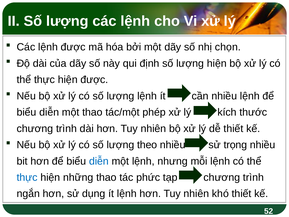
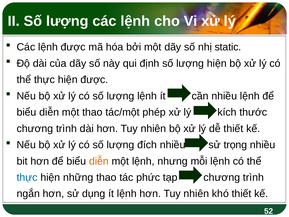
chọn: chọn -> static
theo: theo -> đích
diễn at (99, 161) colour: blue -> orange
